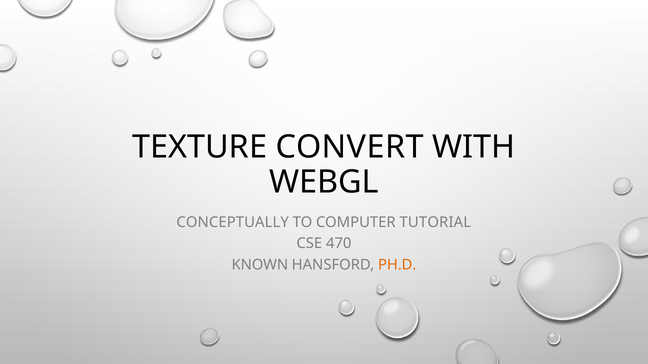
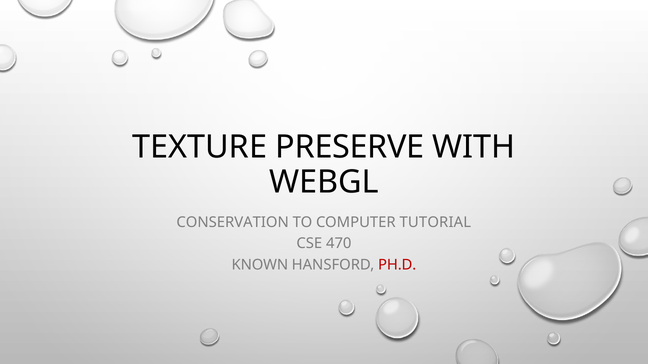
CONVERT: CONVERT -> PRESERVE
CONCEPTUALLY: CONCEPTUALLY -> CONSERVATION
PH.D colour: orange -> red
